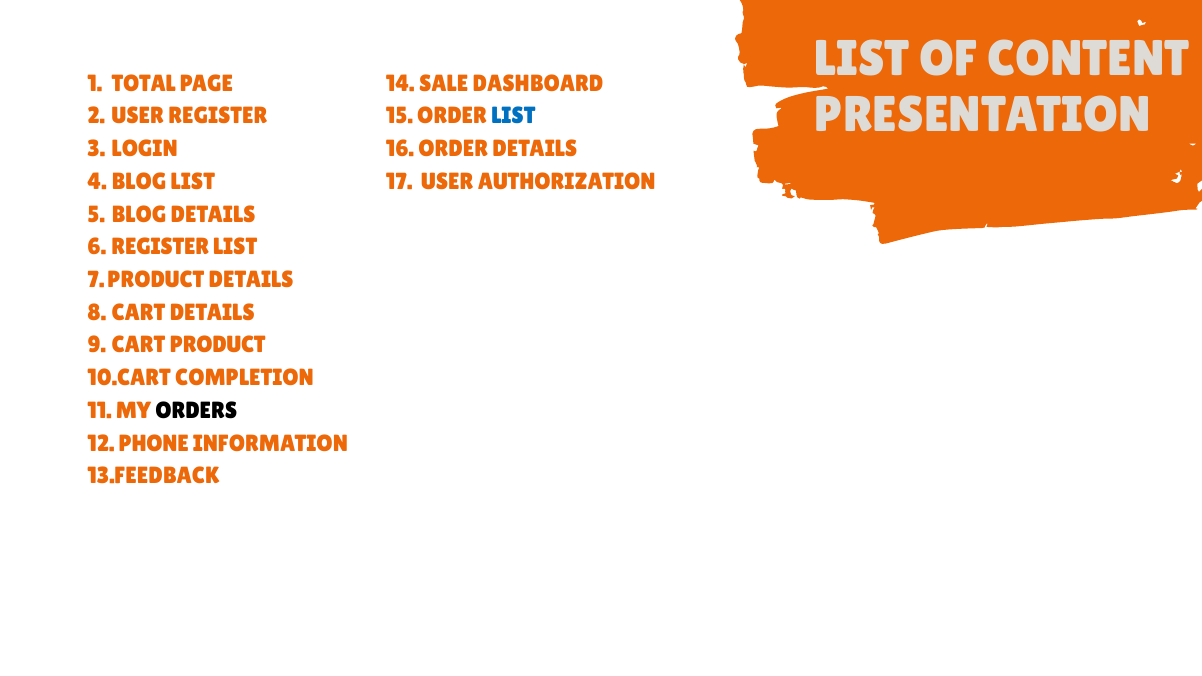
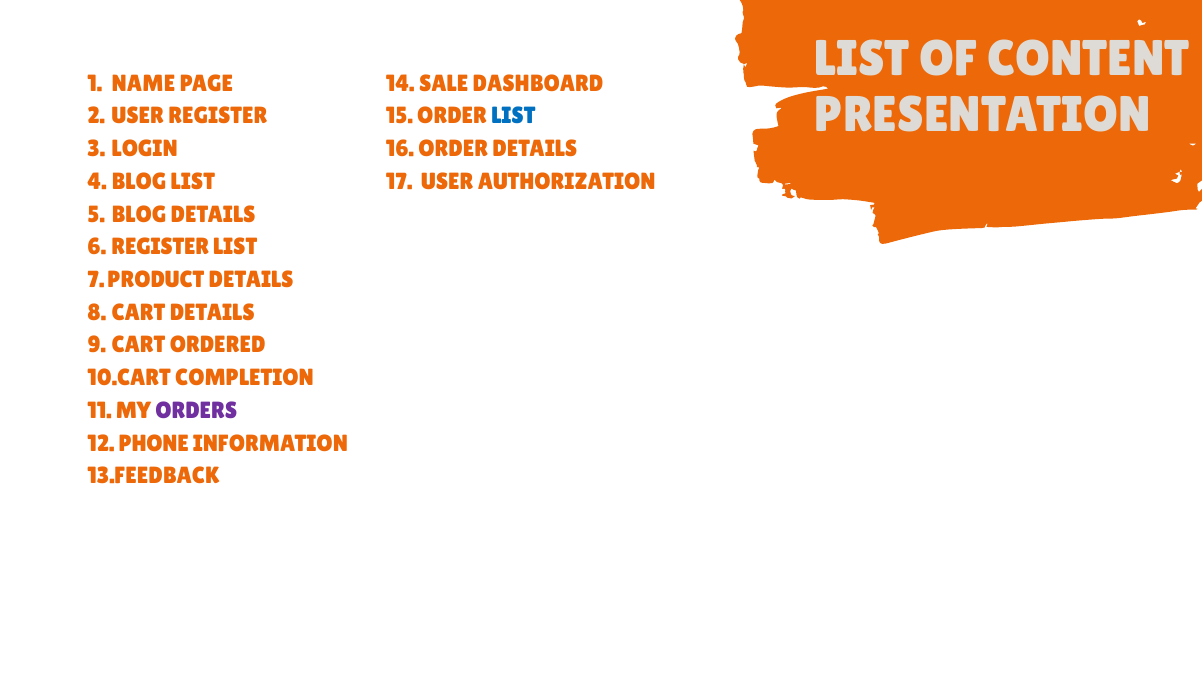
TOTAL: TOTAL -> NAME
PRODUCT: PRODUCT -> ORDERED
ORDERS colour: black -> purple
